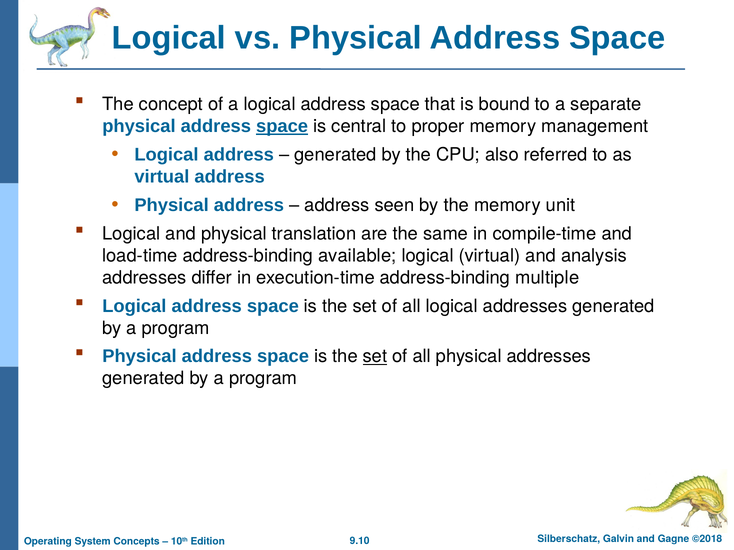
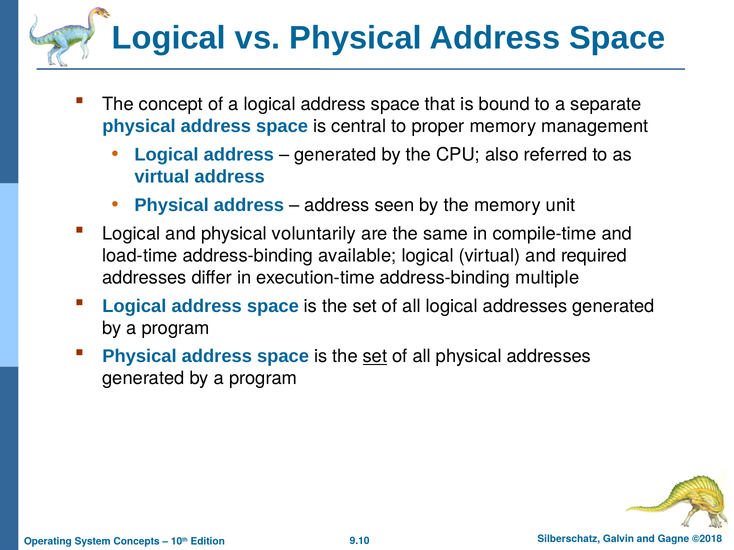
space at (282, 126) underline: present -> none
translation: translation -> voluntarily
analysis: analysis -> required
